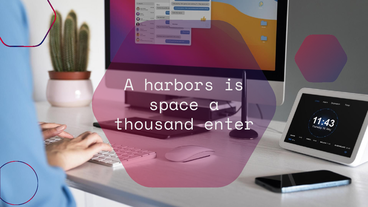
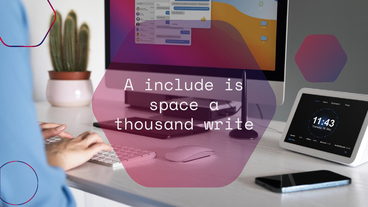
harbors: harbors -> include
enter: enter -> write
